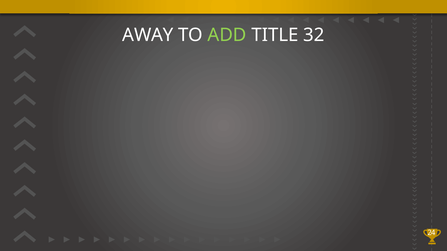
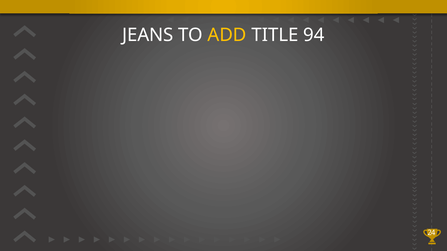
AWAY: AWAY -> JEANS
ADD colour: light green -> yellow
32: 32 -> 94
